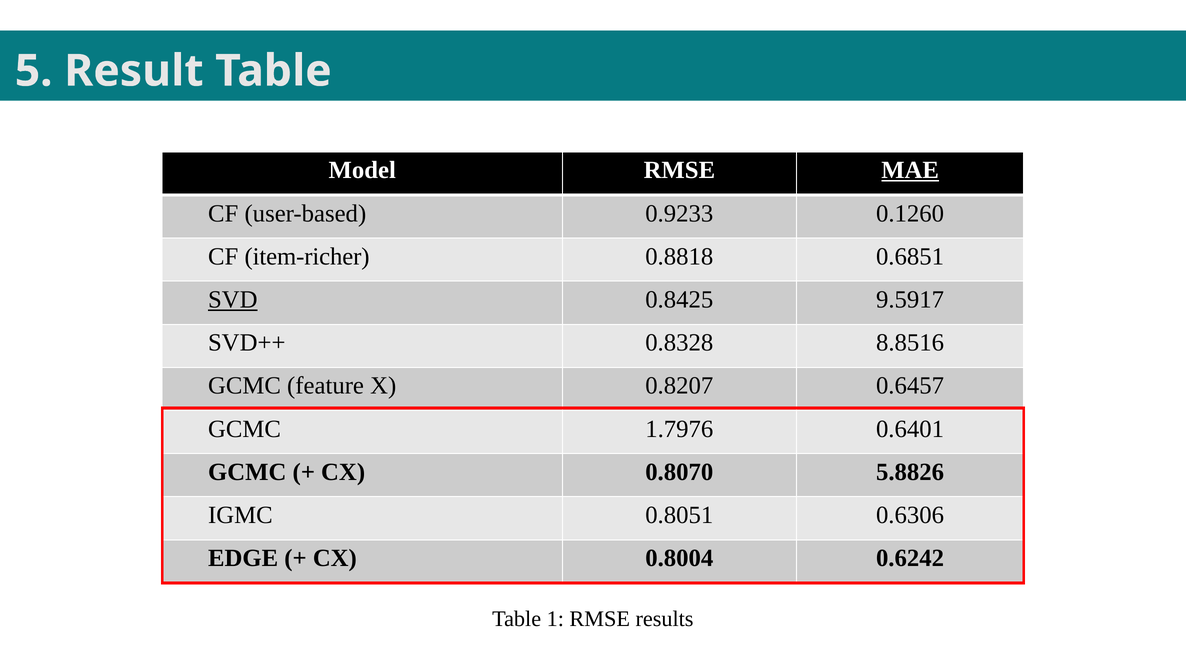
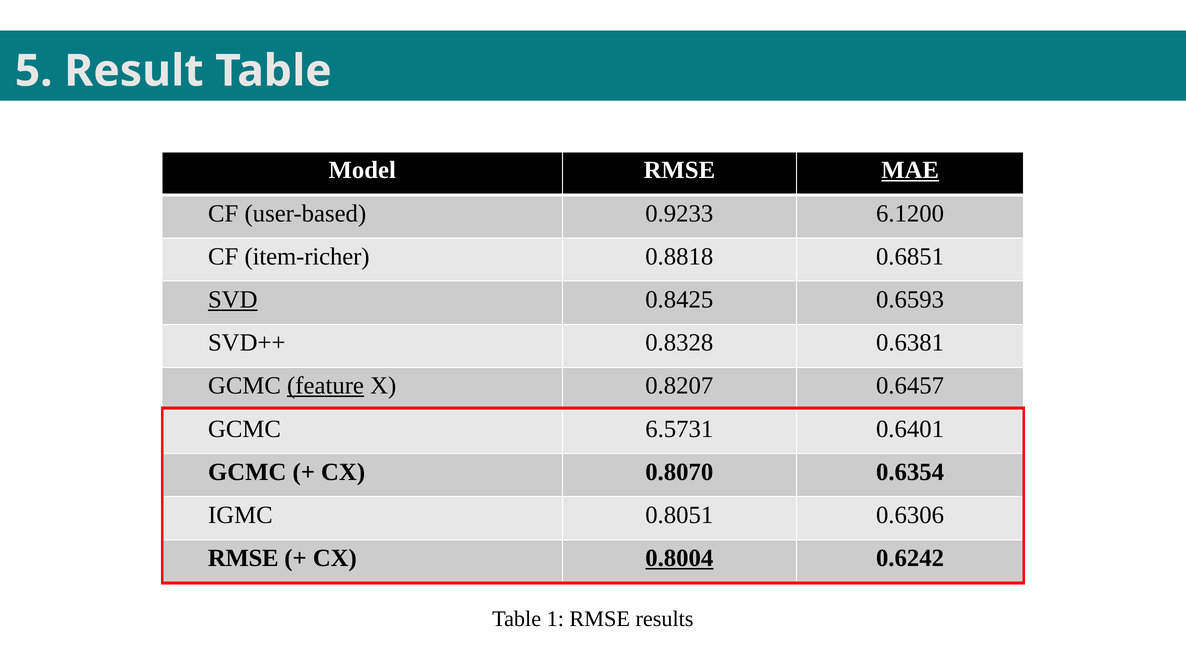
0.1260: 0.1260 -> 6.1200
9.5917: 9.5917 -> 0.6593
8.8516: 8.8516 -> 0.6381
feature underline: none -> present
1.7976: 1.7976 -> 6.5731
5.8826: 5.8826 -> 0.6354
EDGE at (243, 558): EDGE -> RMSE
0.8004 underline: none -> present
